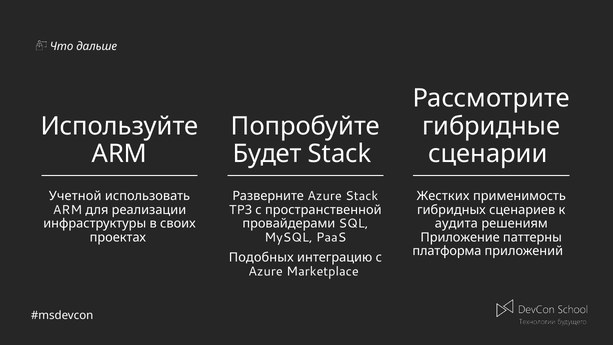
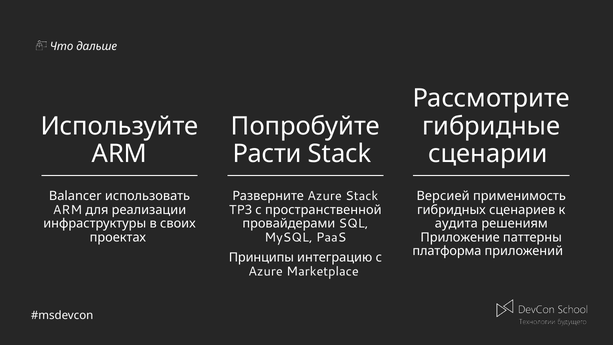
Будет: Будет -> Расти
Учетной: Учетной -> Balancer
Жестких: Жестких -> Версией
Подобных: Подобных -> Принципы
